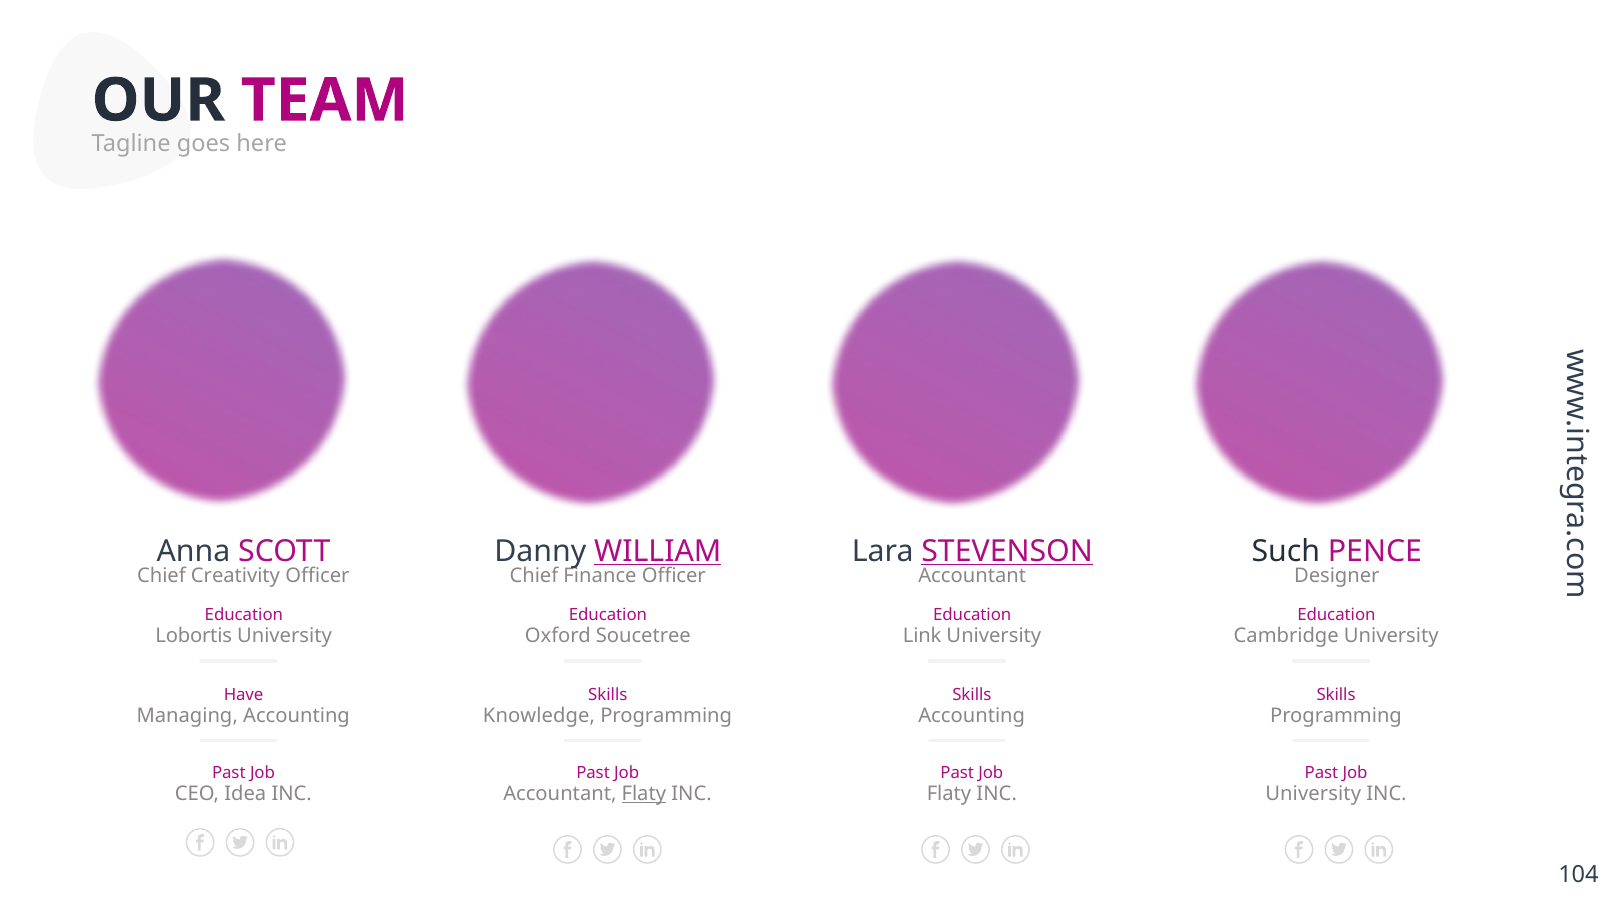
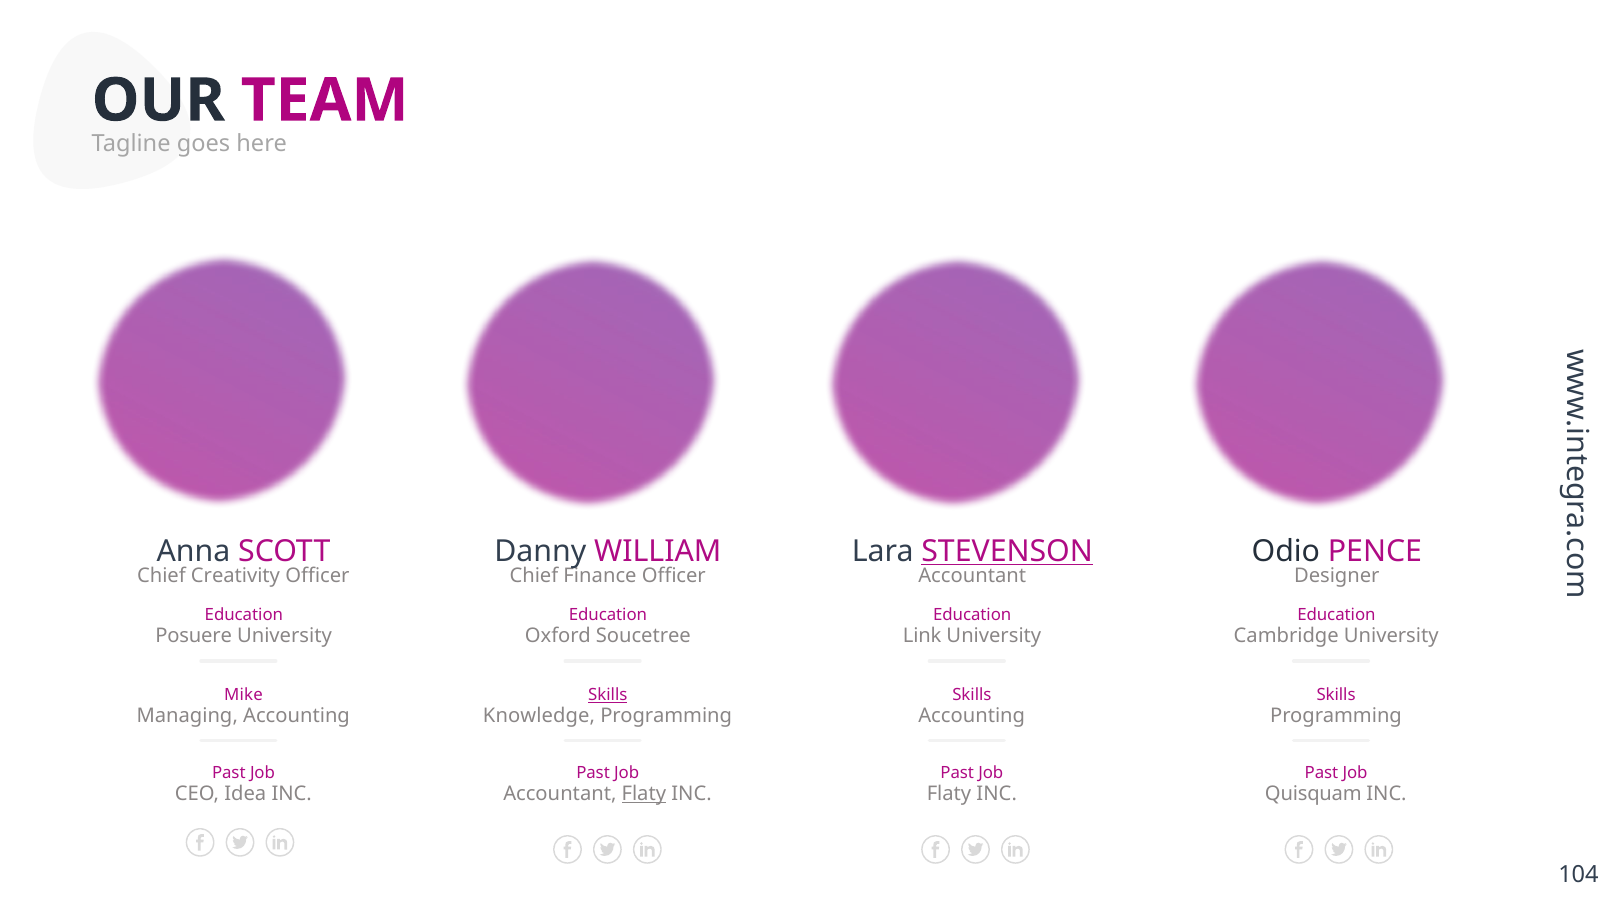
WILLIAM underline: present -> none
Such: Such -> Odio
Lobortis: Lobortis -> Posuere
Have: Have -> Mike
Skills at (608, 695) underline: none -> present
University at (1313, 794): University -> Quisquam
